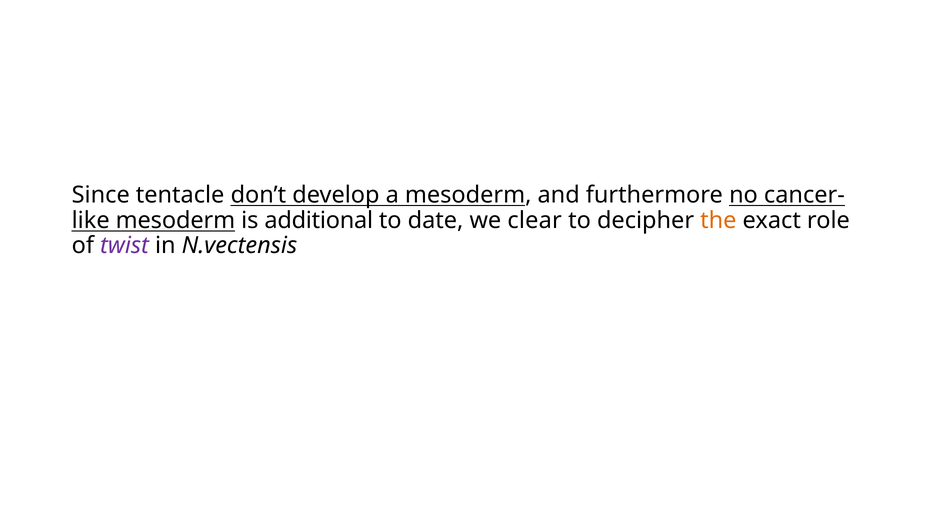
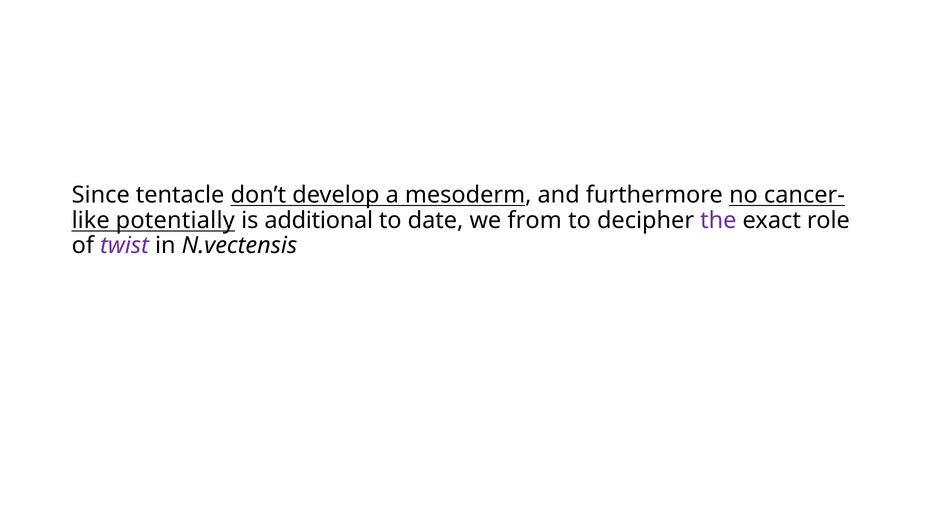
mesoderm at (175, 220): mesoderm -> potentially
clear: clear -> from
the colour: orange -> purple
